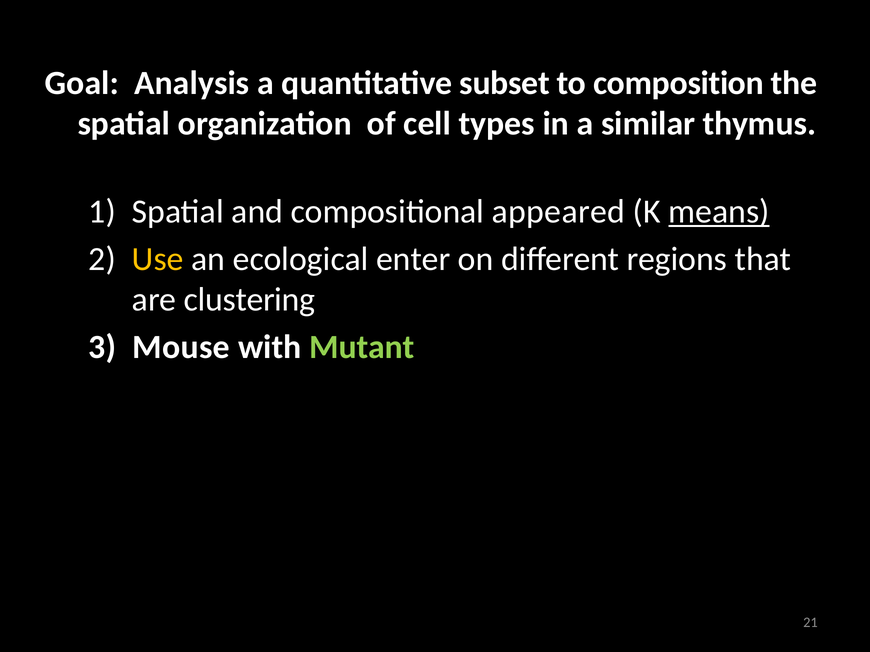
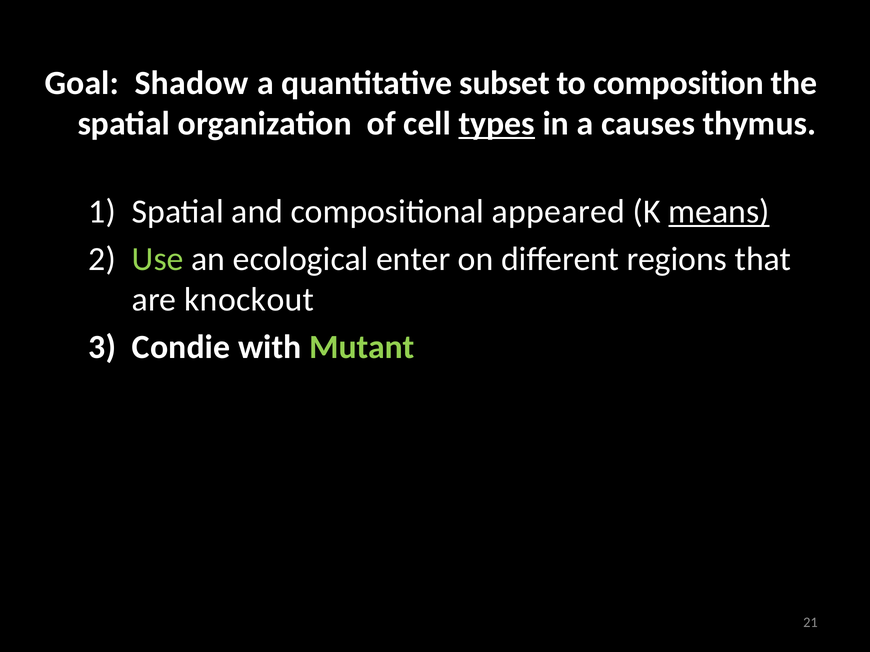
Analysis: Analysis -> Shadow
types underline: none -> present
similar: similar -> causes
Use colour: yellow -> light green
clustering: clustering -> knockout
Mouse: Mouse -> Condie
